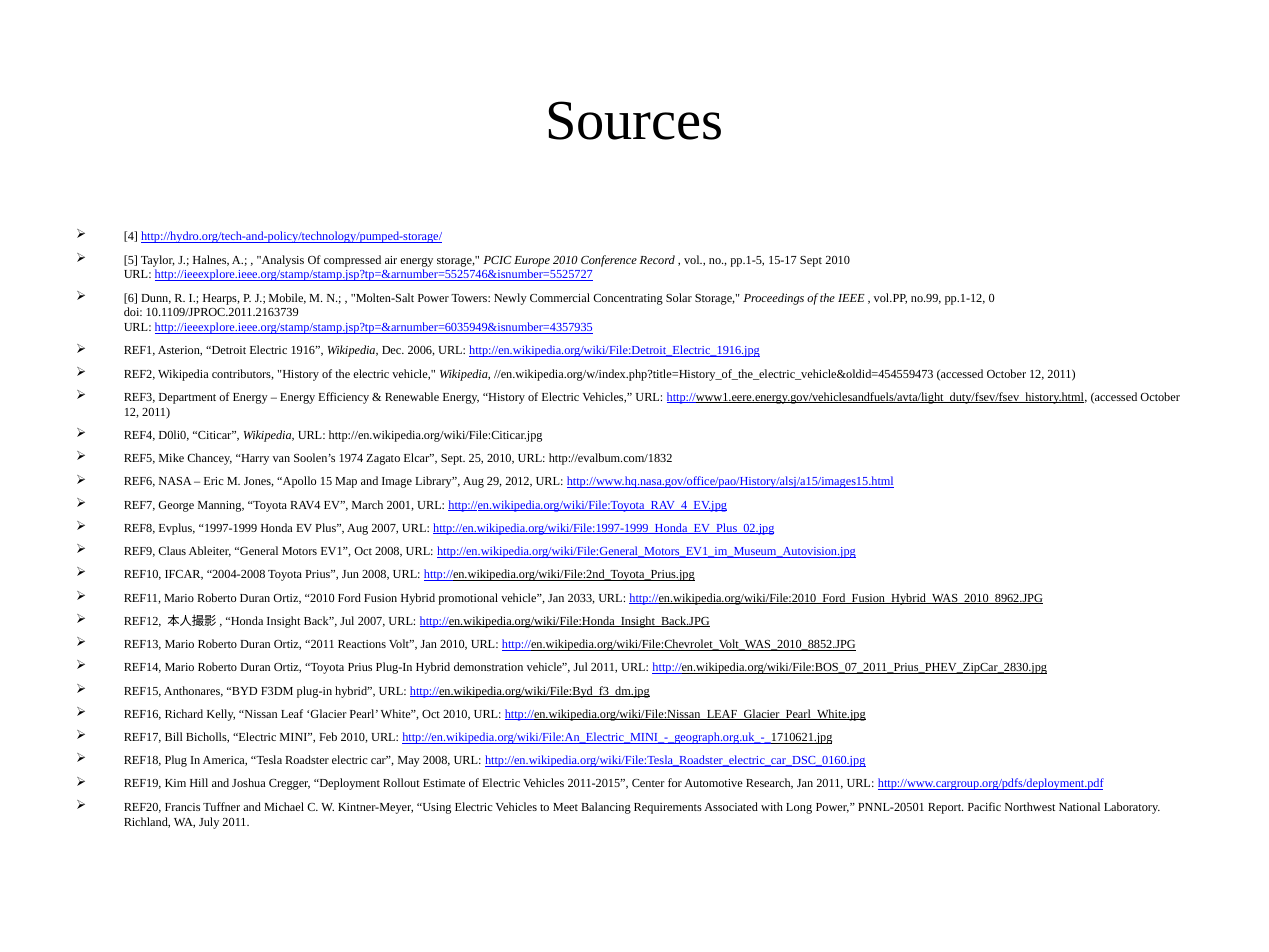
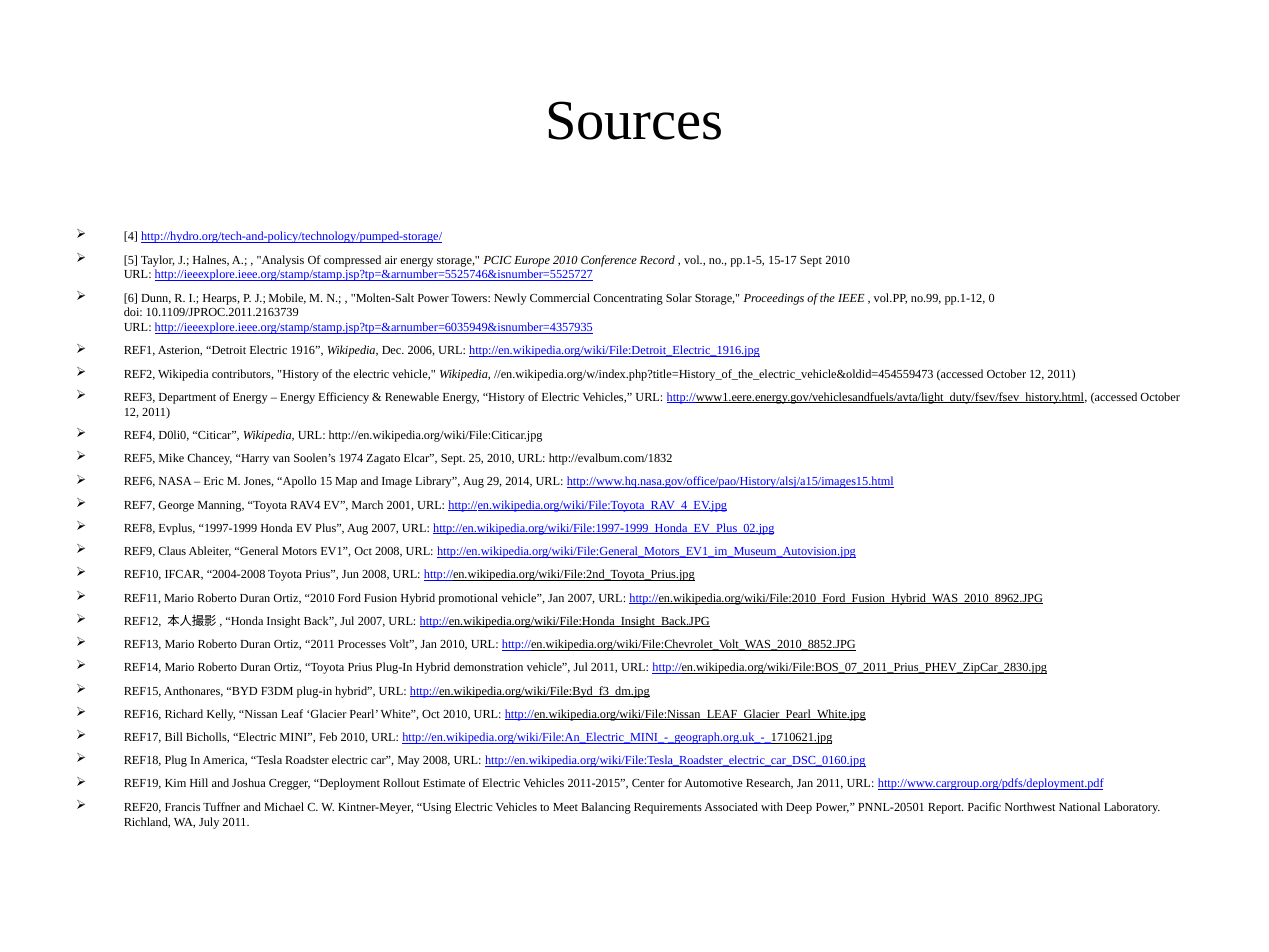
2012: 2012 -> 2014
Jan 2033: 2033 -> 2007
Reactions: Reactions -> Processes
Long: Long -> Deep
